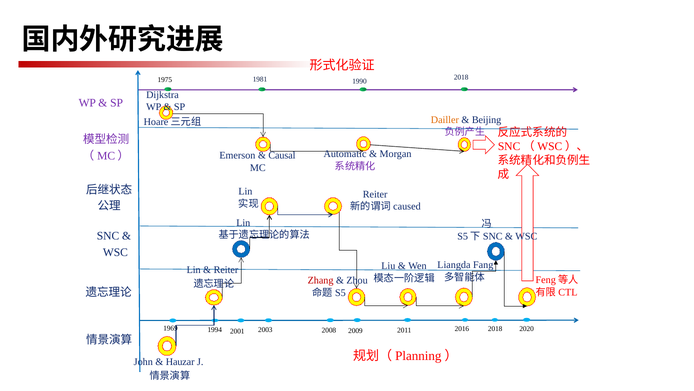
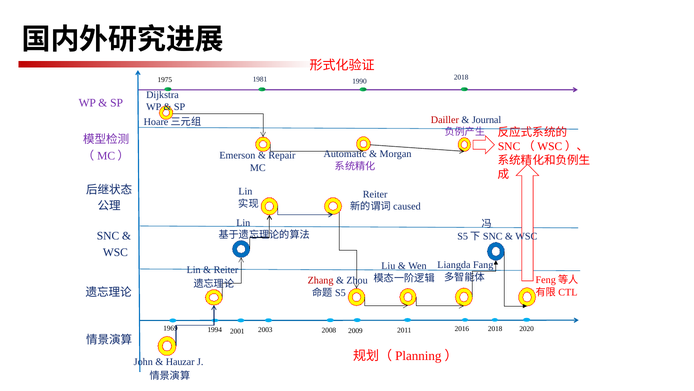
Dailler colour: orange -> red
Beijing: Beijing -> Journal
Causal: Causal -> Repair
